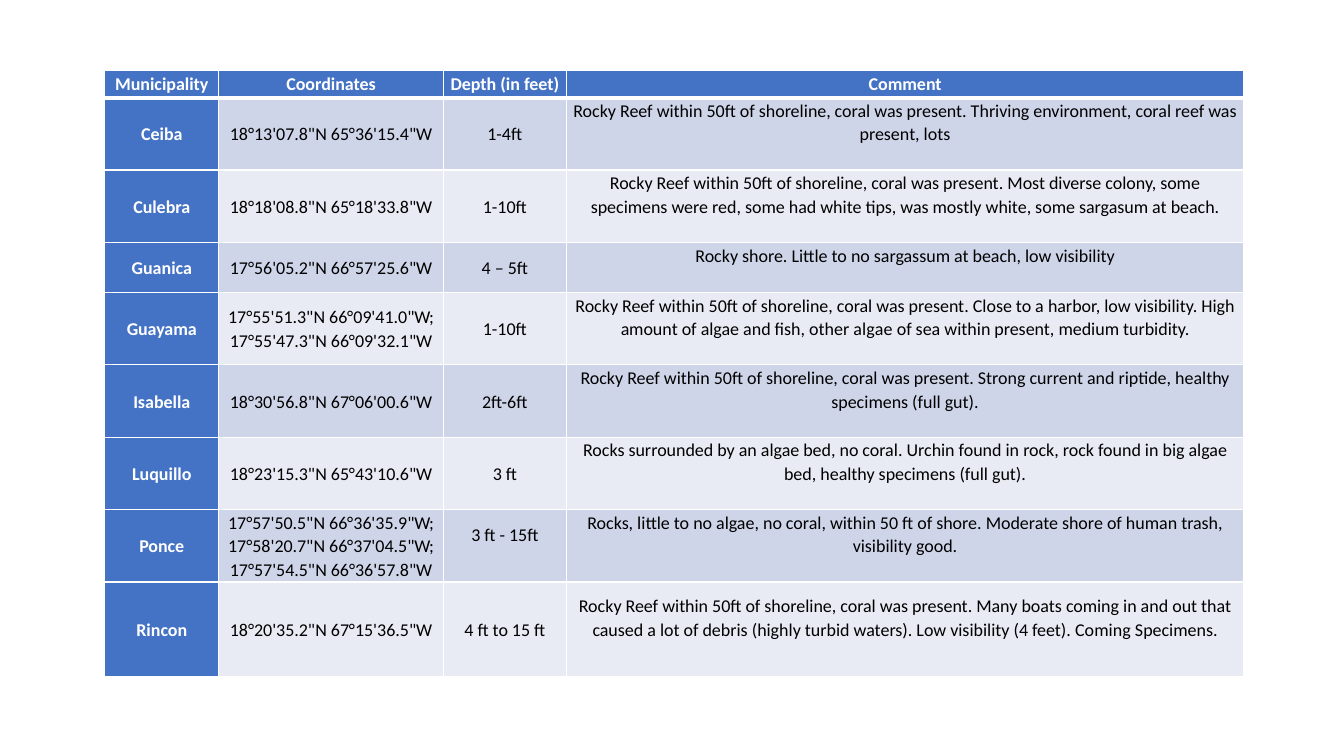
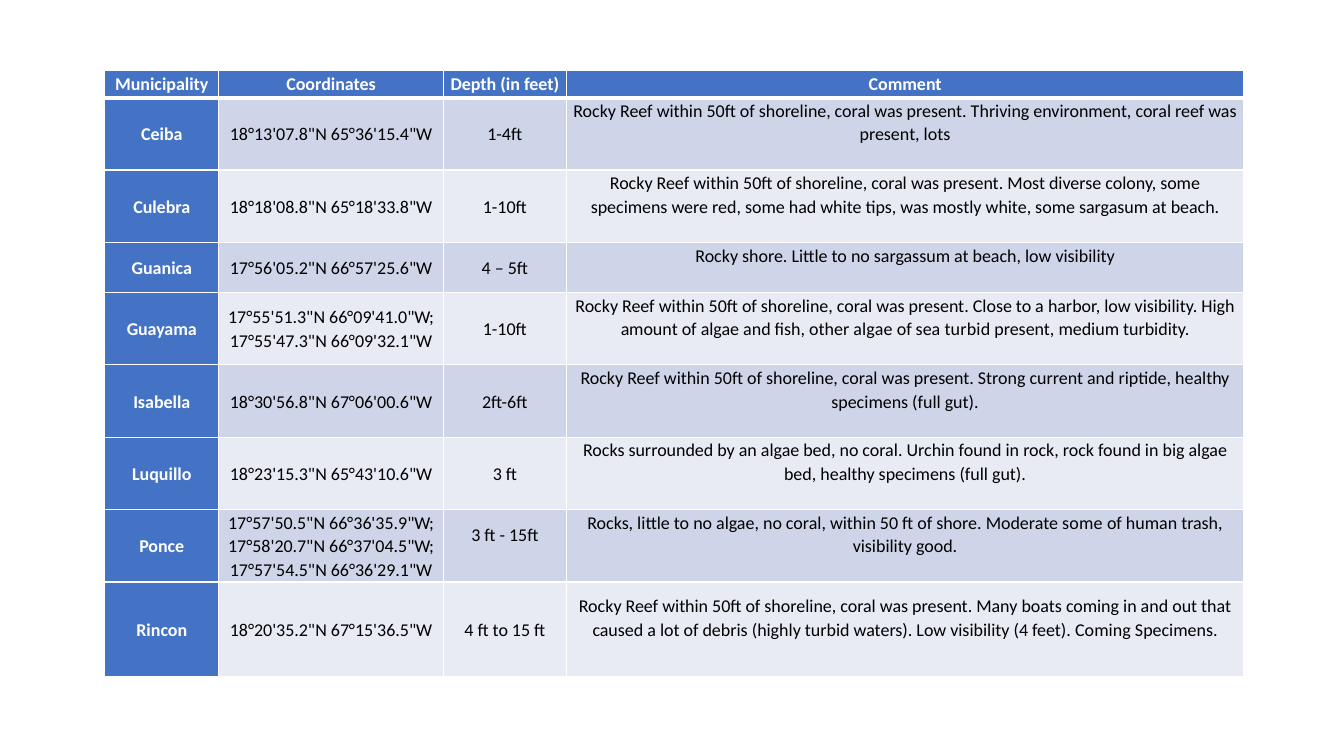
sea within: within -> turbid
Moderate shore: shore -> some
66°36'57.8"W: 66°36'57.8"W -> 66°36'29.1"W
